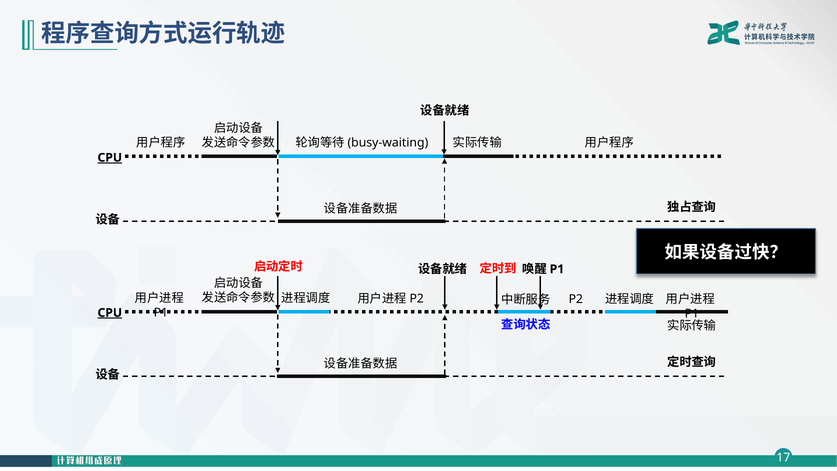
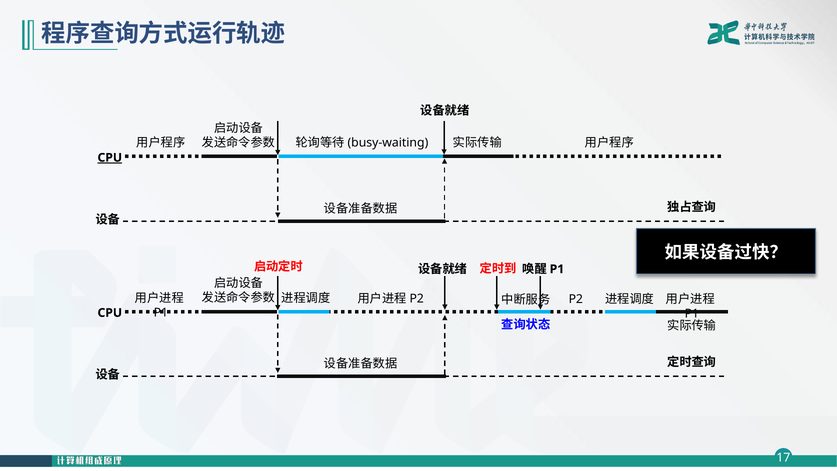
CPU at (110, 313) underline: present -> none
